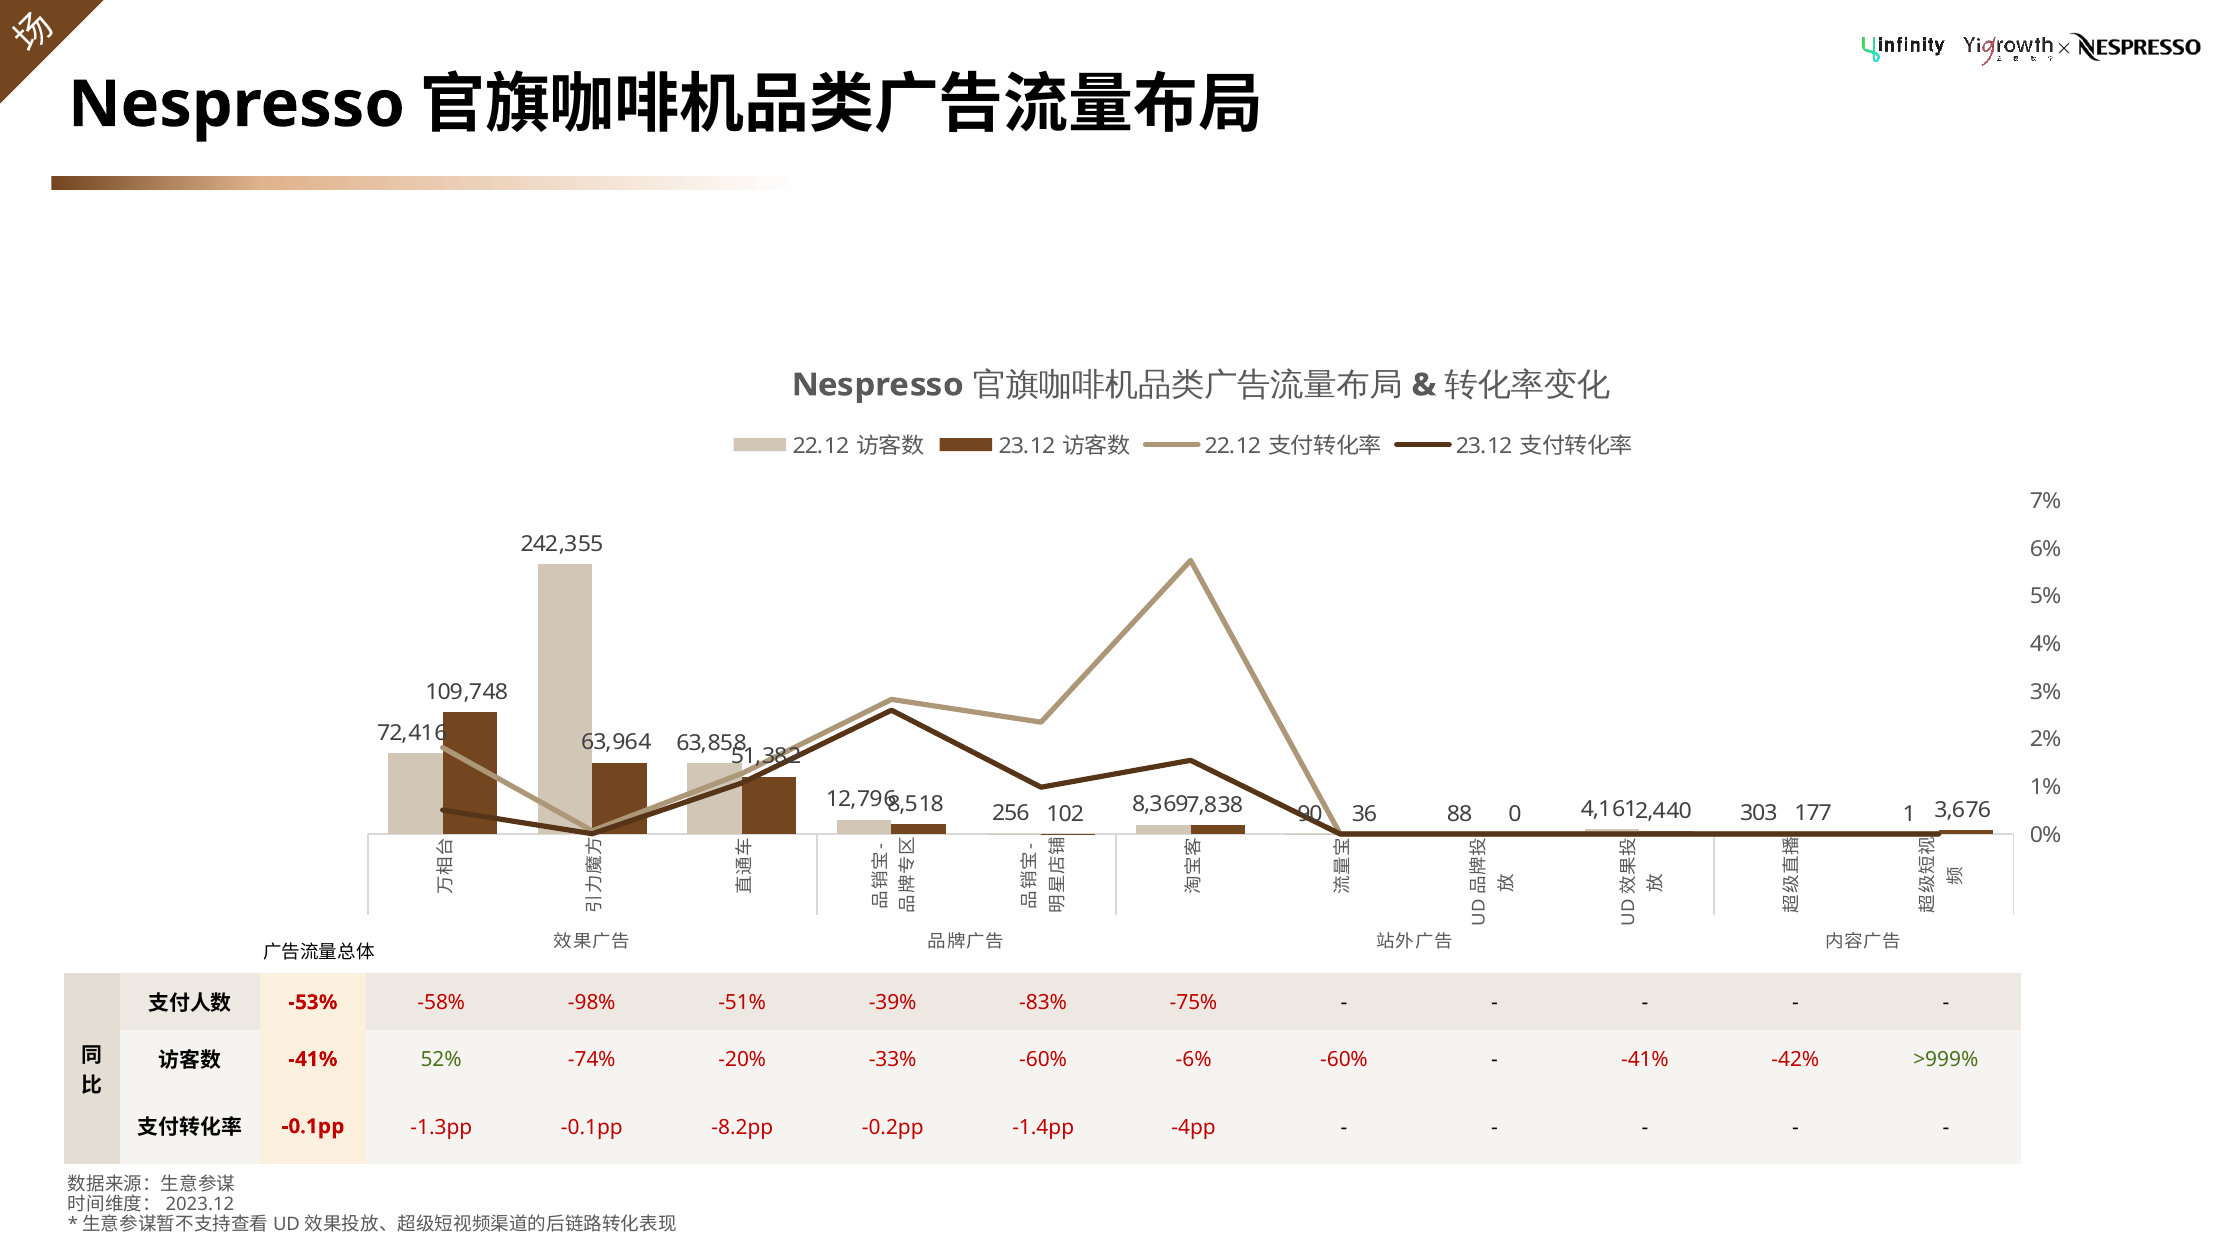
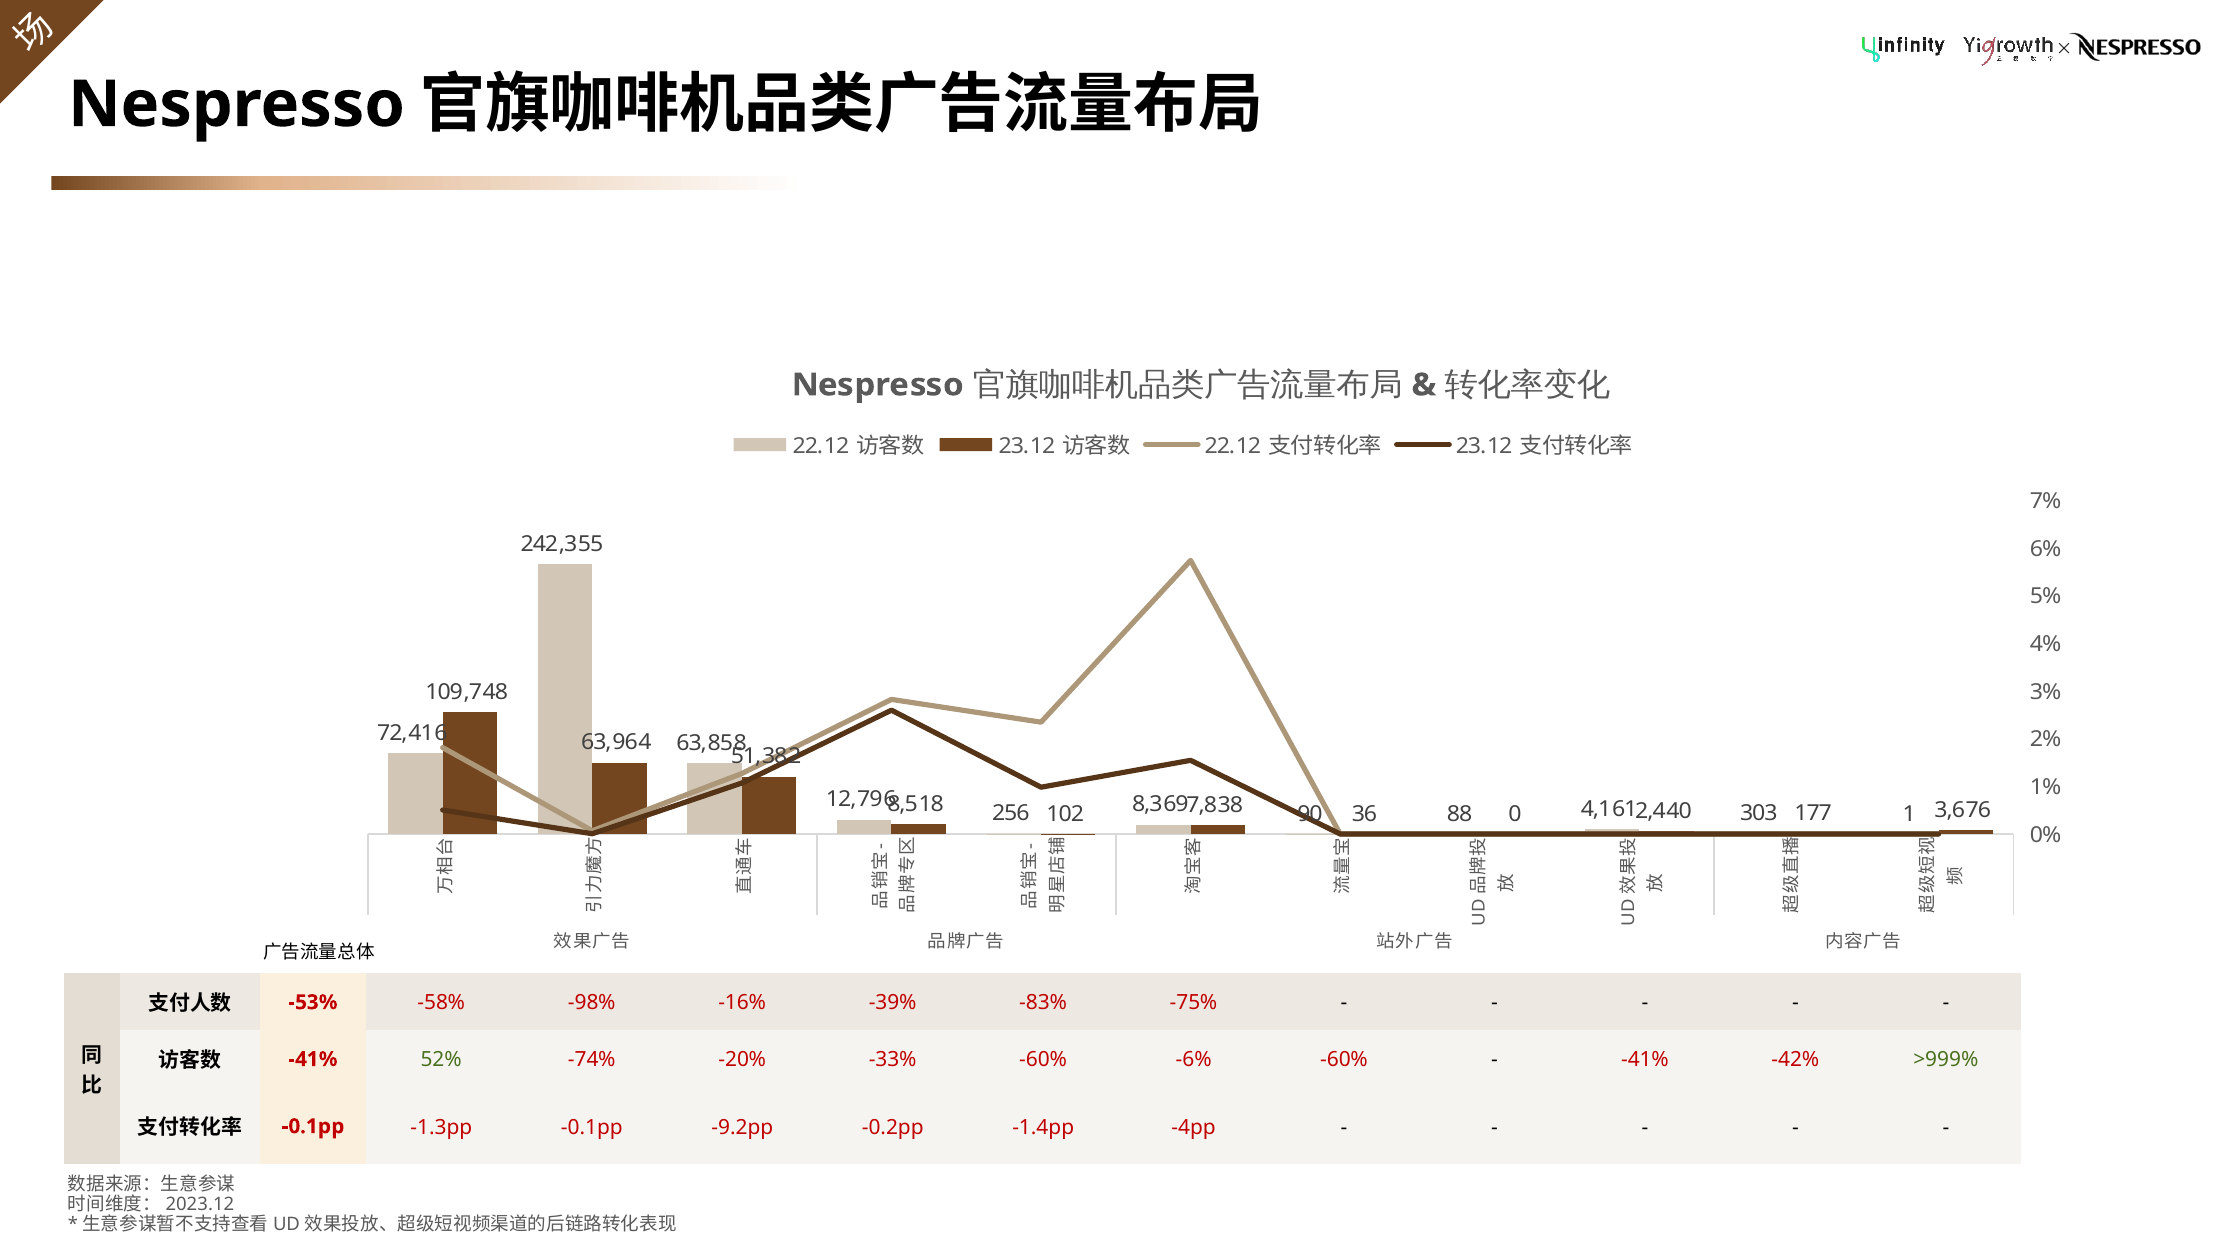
-51%: -51% -> -16%
-8.2pp: -8.2pp -> -9.2pp
